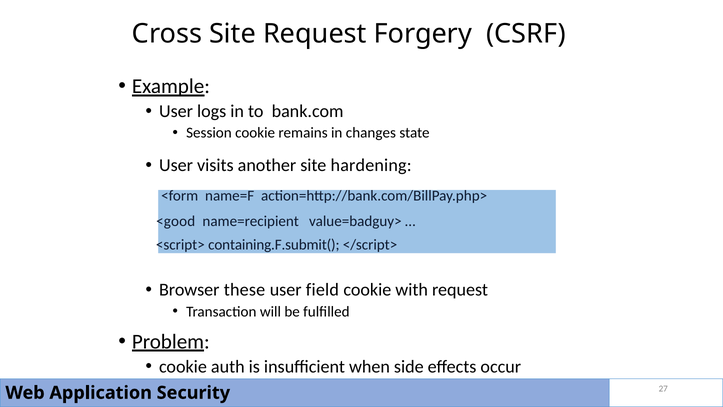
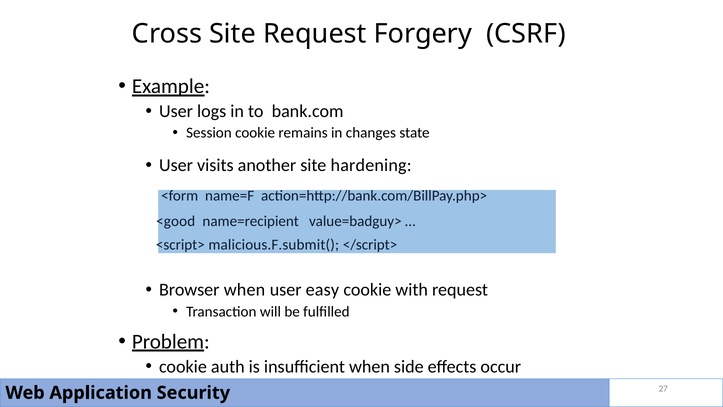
containing.F.submit(: containing.F.submit( -> malicious.F.submit(
Browser these: these -> when
field: field -> easy
